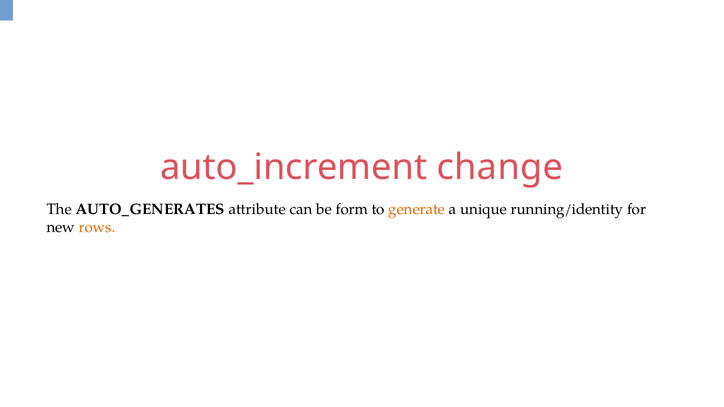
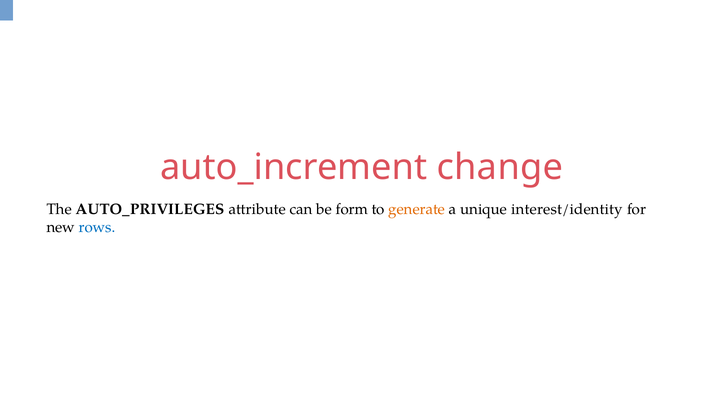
AUTO_GENERATES: AUTO_GENERATES -> AUTO_PRIVILEGES
running/identity: running/identity -> interest/identity
rows colour: orange -> blue
